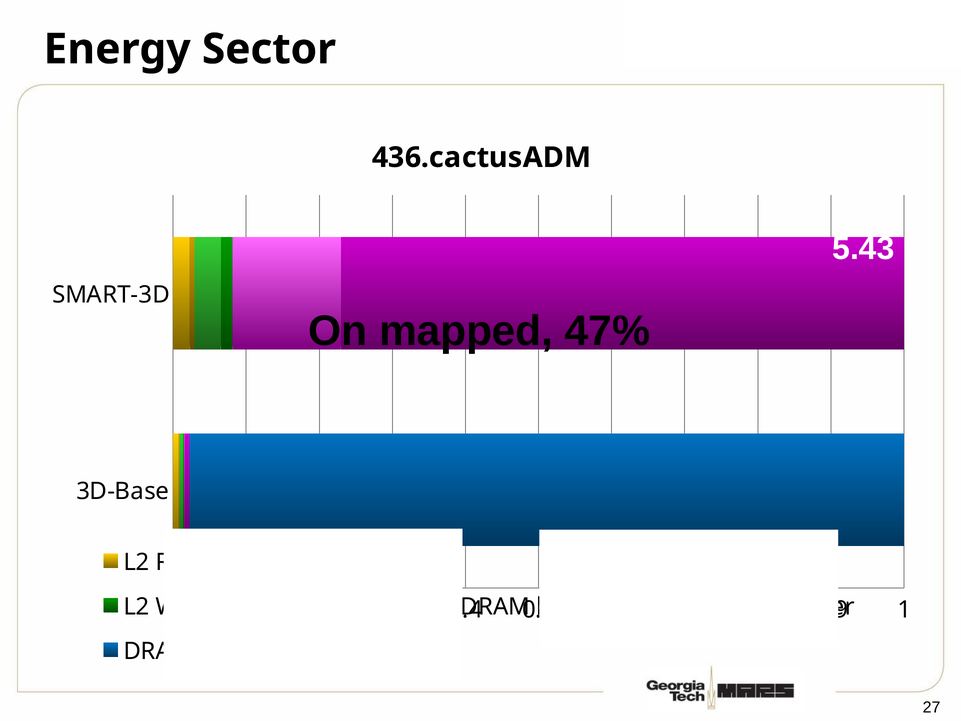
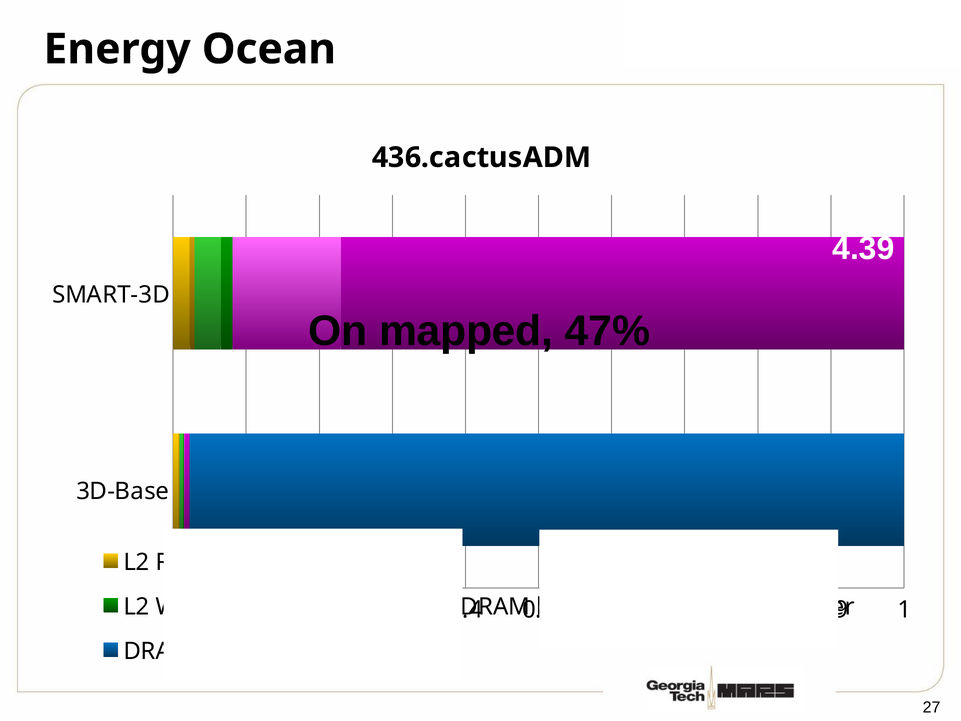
Sector: Sector -> Ocean
5.43: 5.43 -> 4.39
